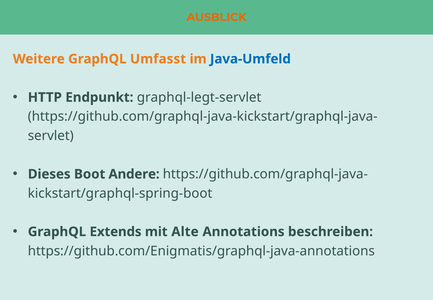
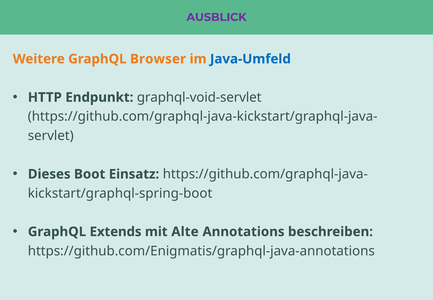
AUSBLICK colour: orange -> purple
Umfasst: Umfasst -> Browser
graphql-legt-servlet: graphql-legt-servlet -> graphql-void-servlet
Andere: Andere -> Einsatz
